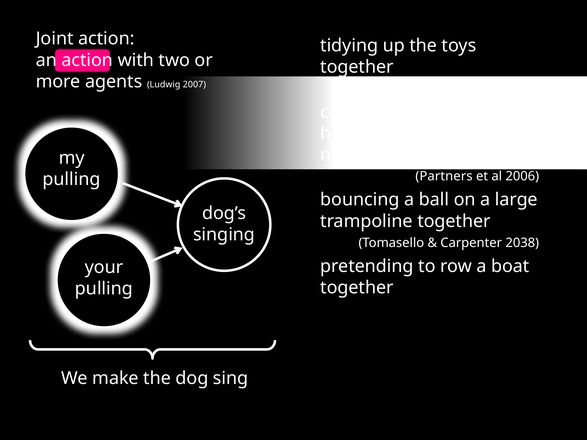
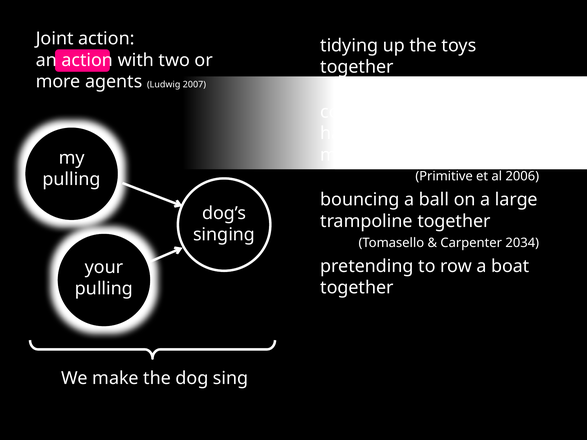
Partners: Partners -> Primitive
2038: 2038 -> 2034
